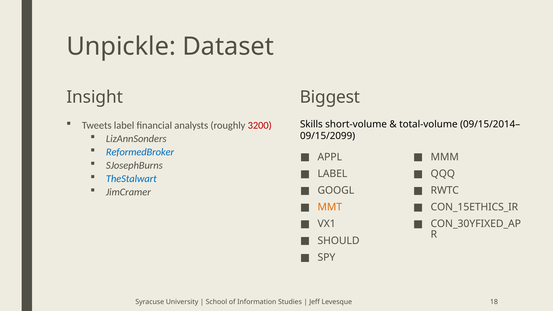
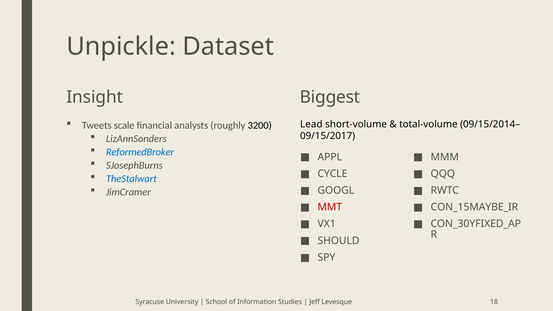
Tweets label: label -> scale
3200 colour: red -> black
Skills: Skills -> Lead
09/15/2099: 09/15/2099 -> 09/15/2017
LABEL at (332, 174): LABEL -> CYCLE
MMT colour: orange -> red
CON_15ETHICS_IR: CON_15ETHICS_IR -> CON_15MAYBE_IR
